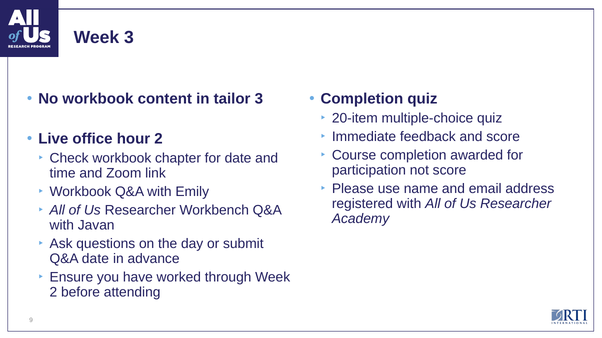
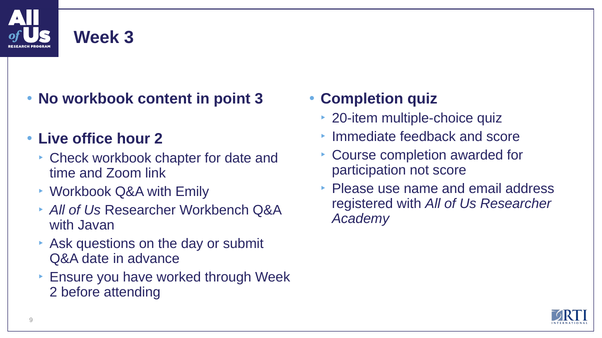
tailor: tailor -> point
